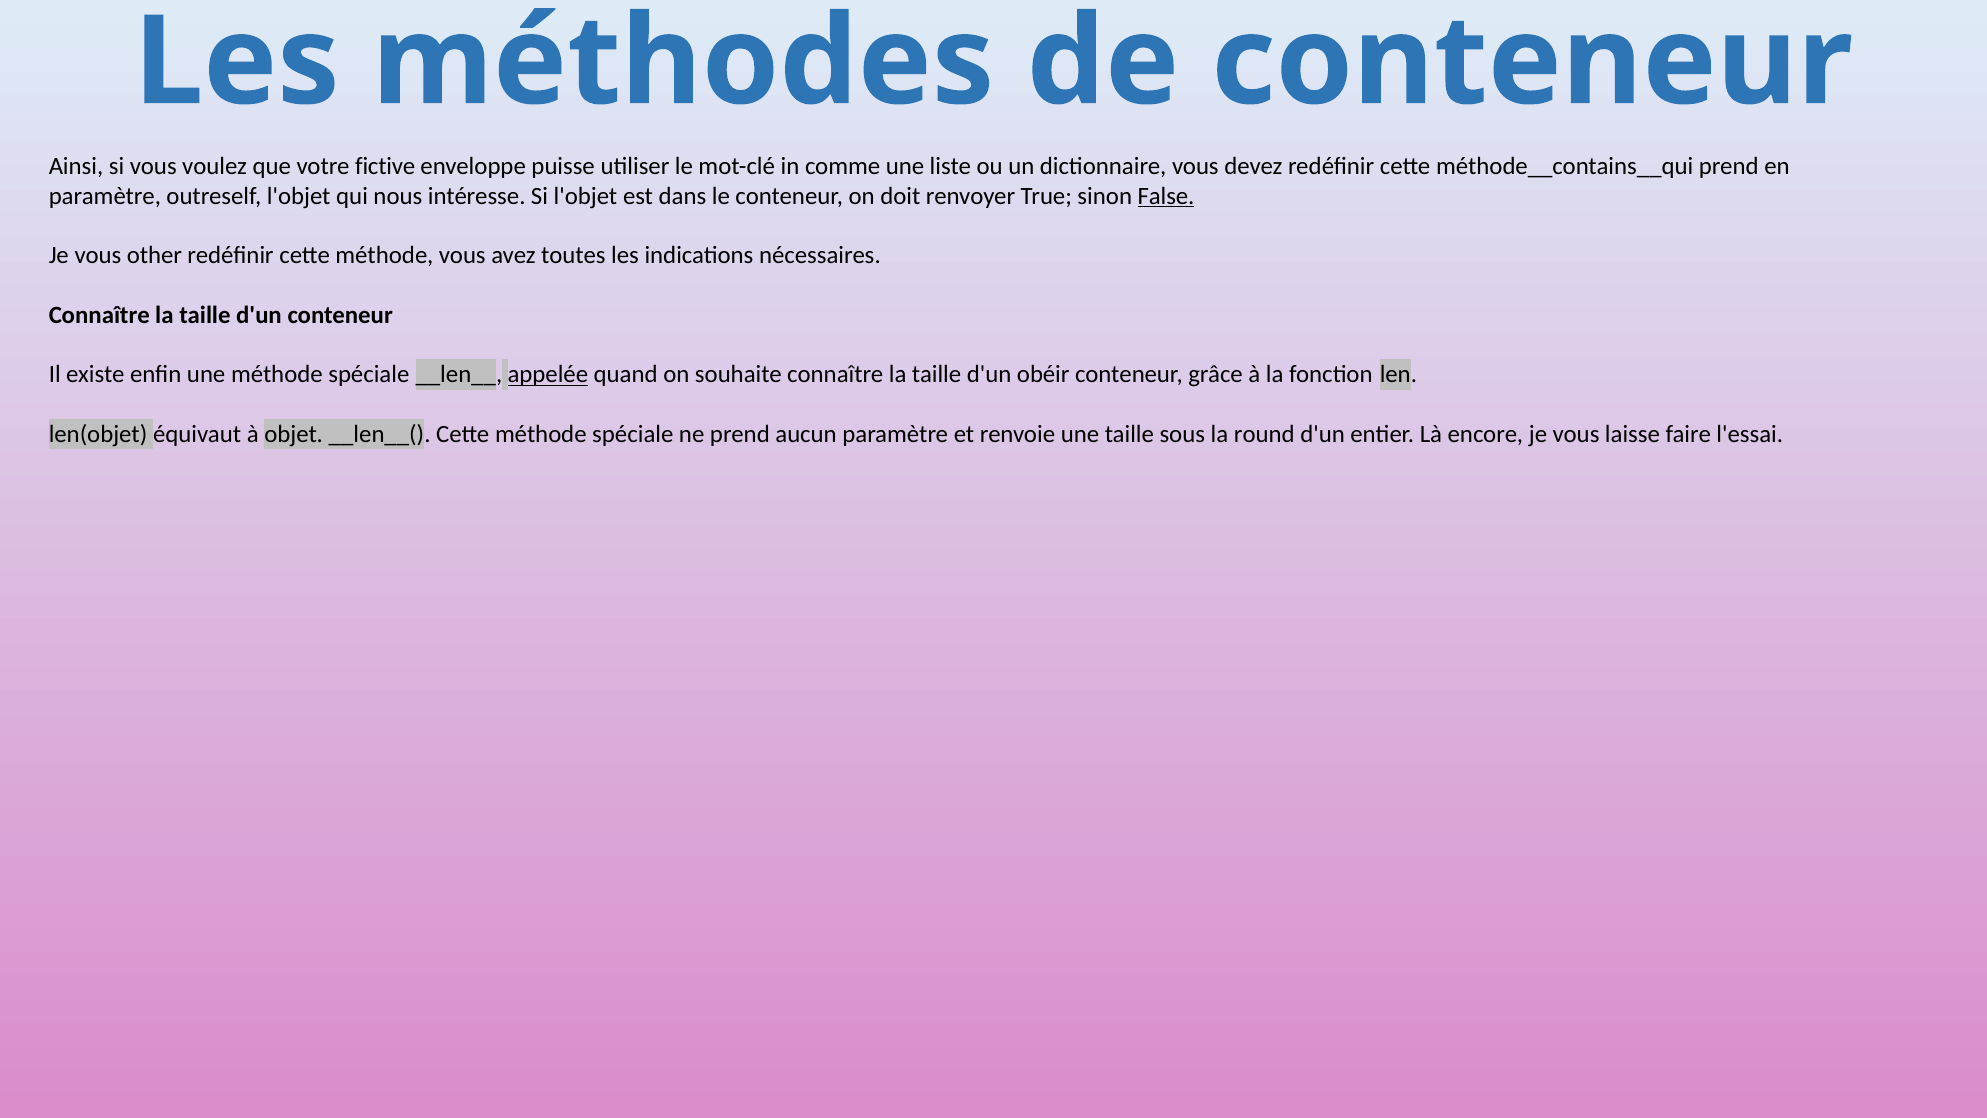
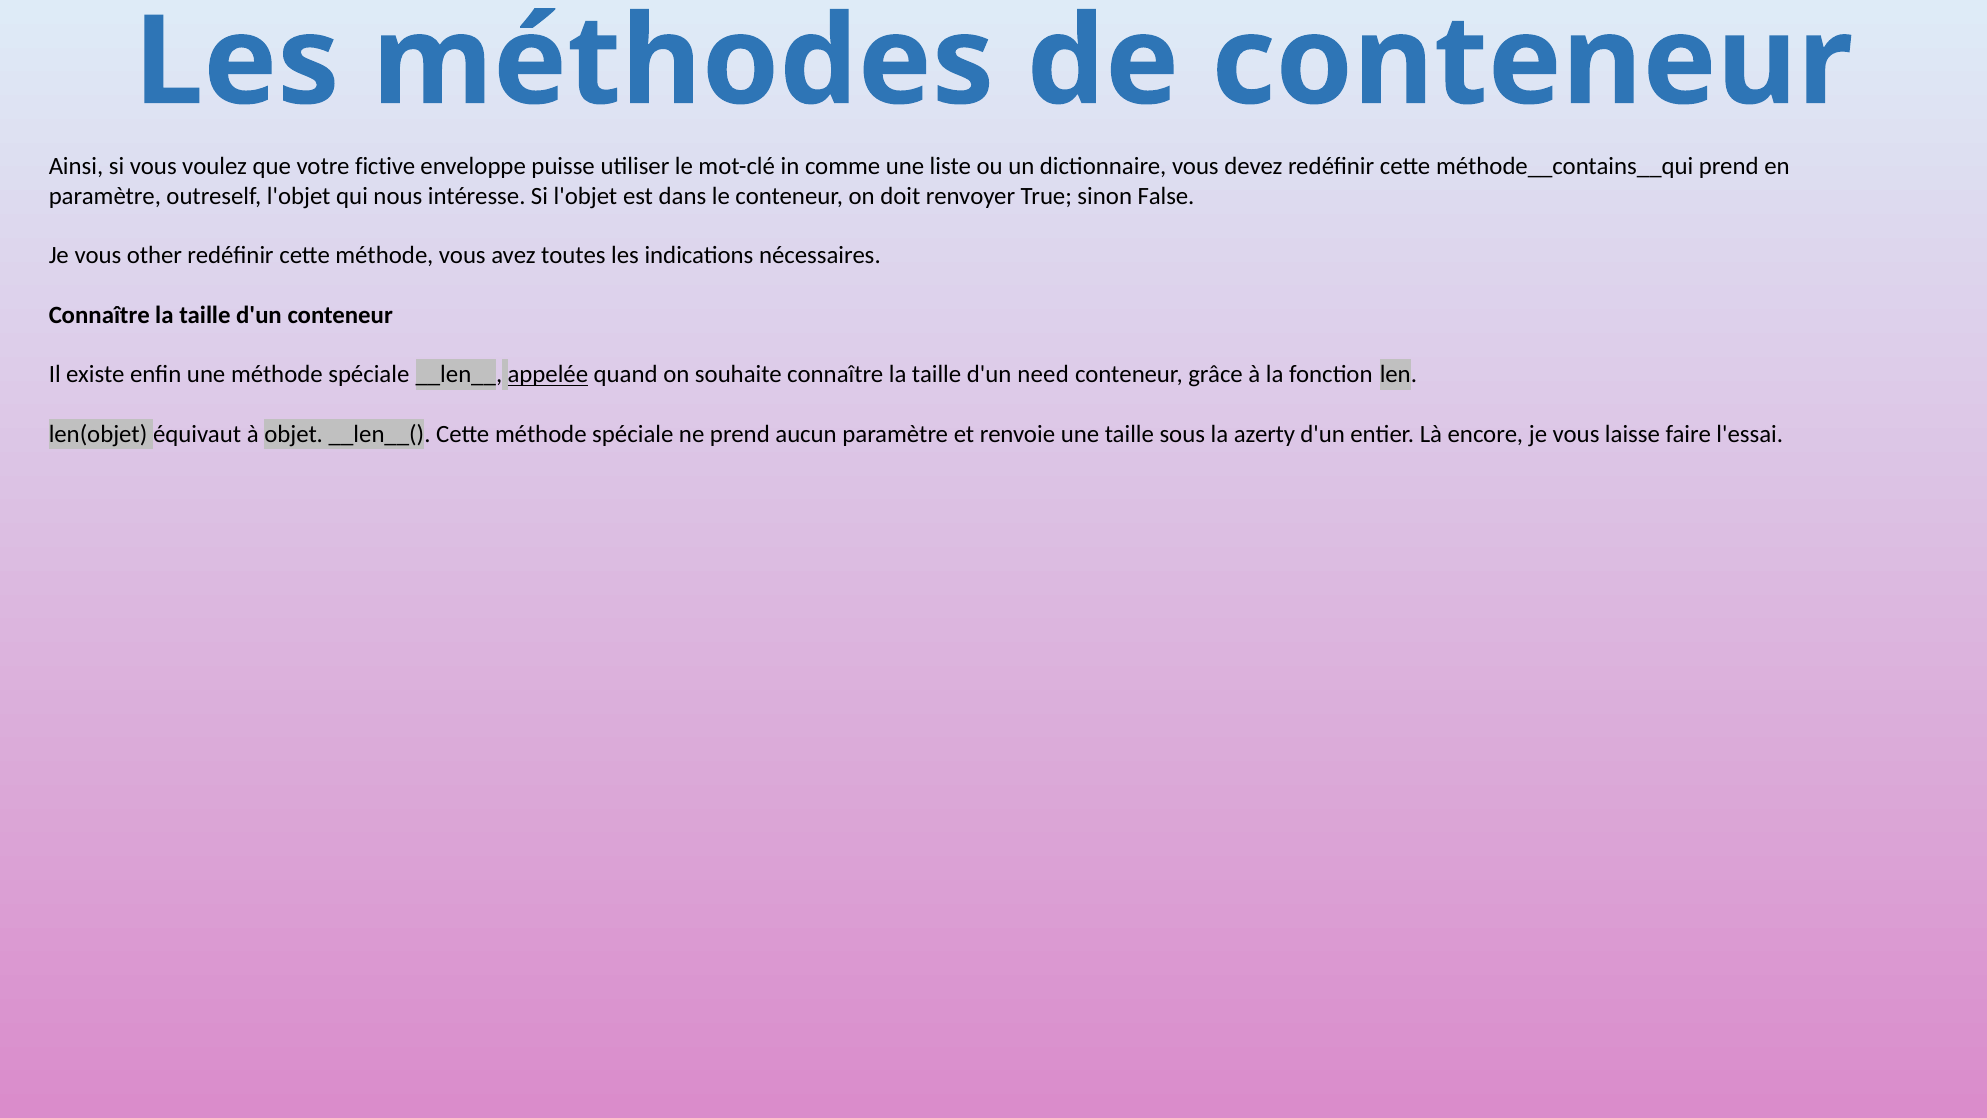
False underline: present -> none
obéir: obéir -> need
round: round -> azerty
